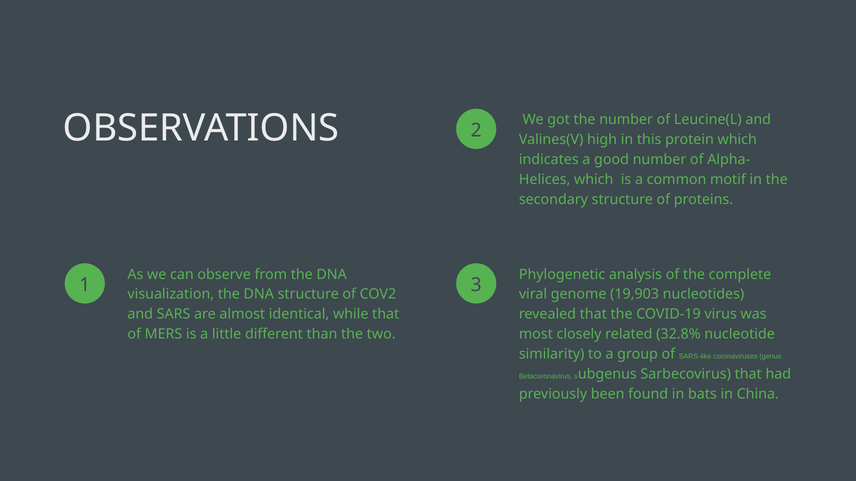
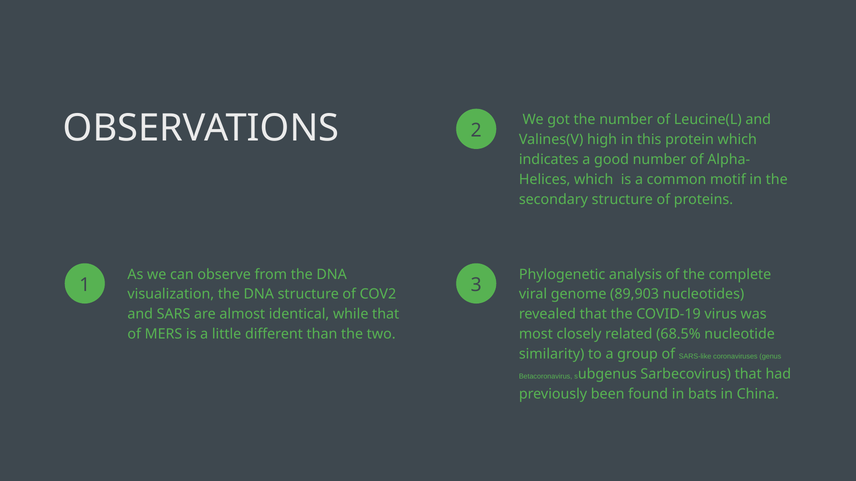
19,903: 19,903 -> 89,903
32.8%: 32.8% -> 68.5%
